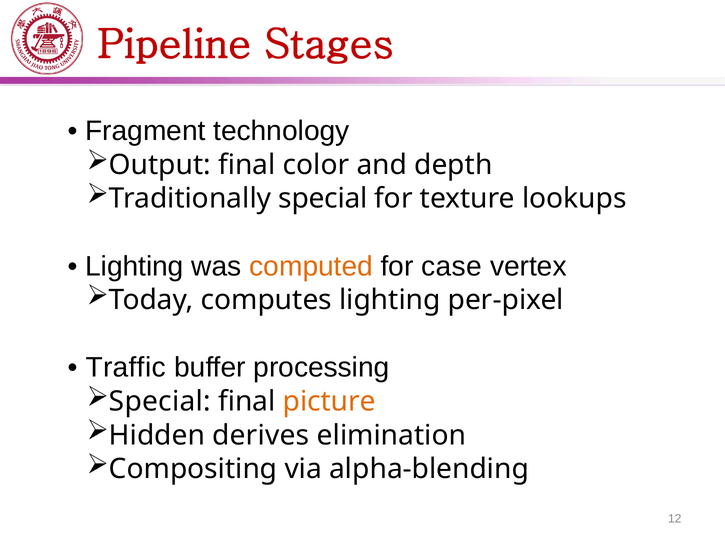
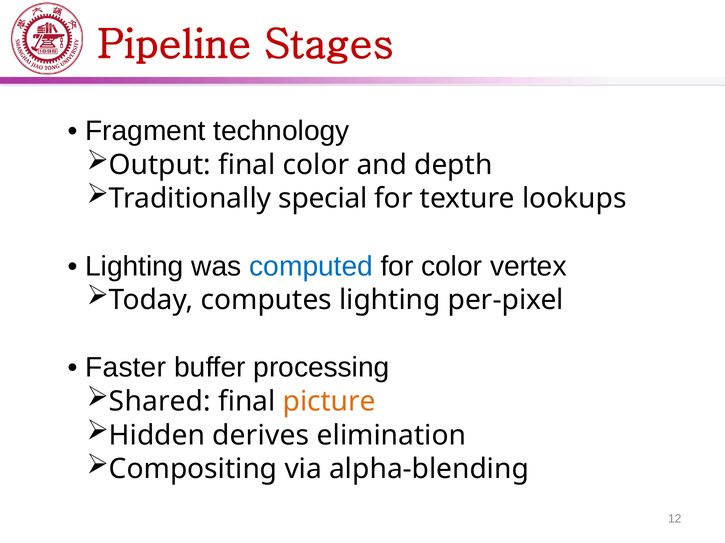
computed colour: orange -> blue
for case: case -> color
Traffic: Traffic -> Faster
Special at (160, 402): Special -> Shared
